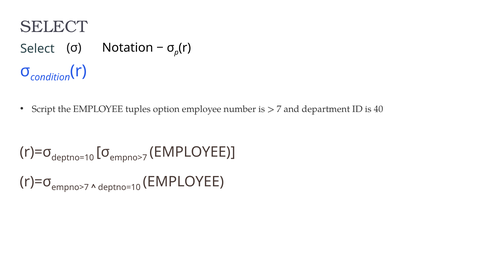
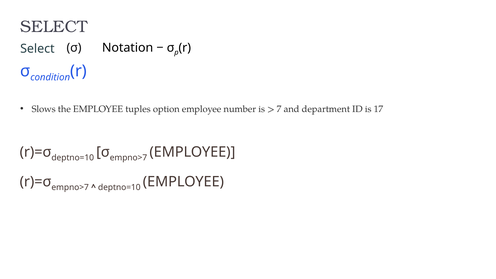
Script: Script -> Slows
40: 40 -> 17
